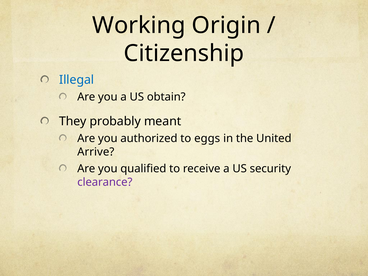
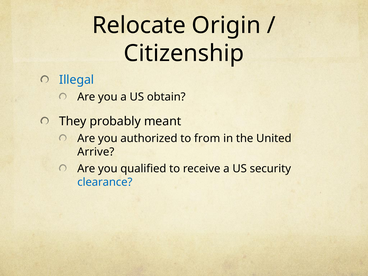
Working: Working -> Relocate
eggs: eggs -> from
clearance colour: purple -> blue
